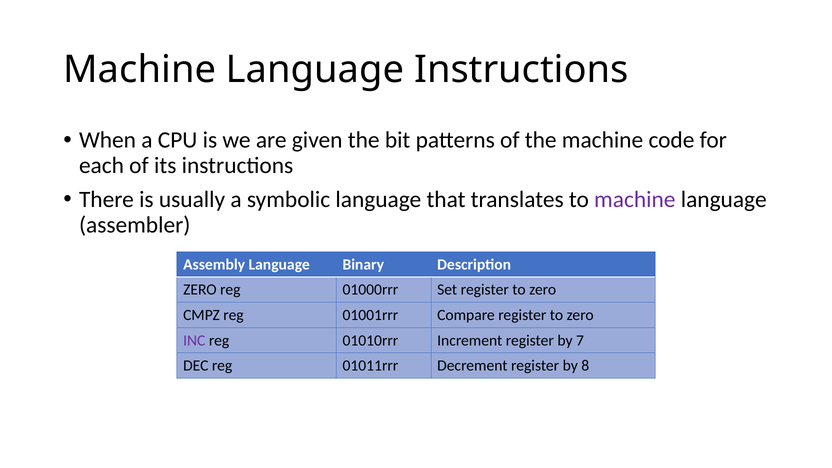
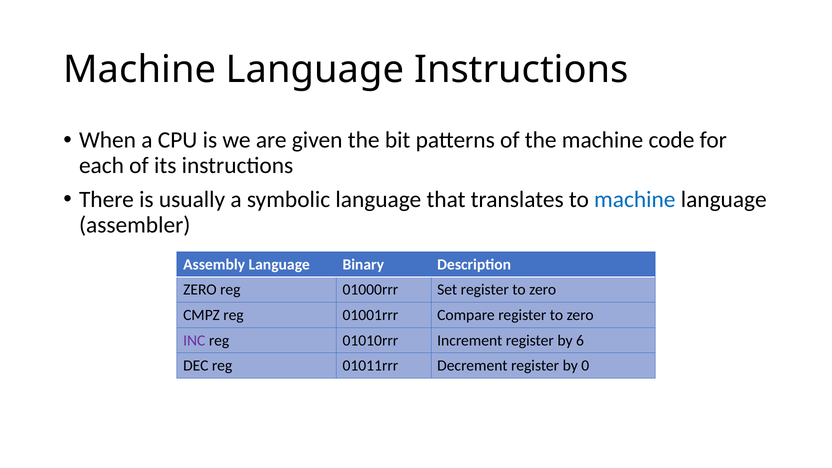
machine at (635, 199) colour: purple -> blue
7: 7 -> 6
8: 8 -> 0
